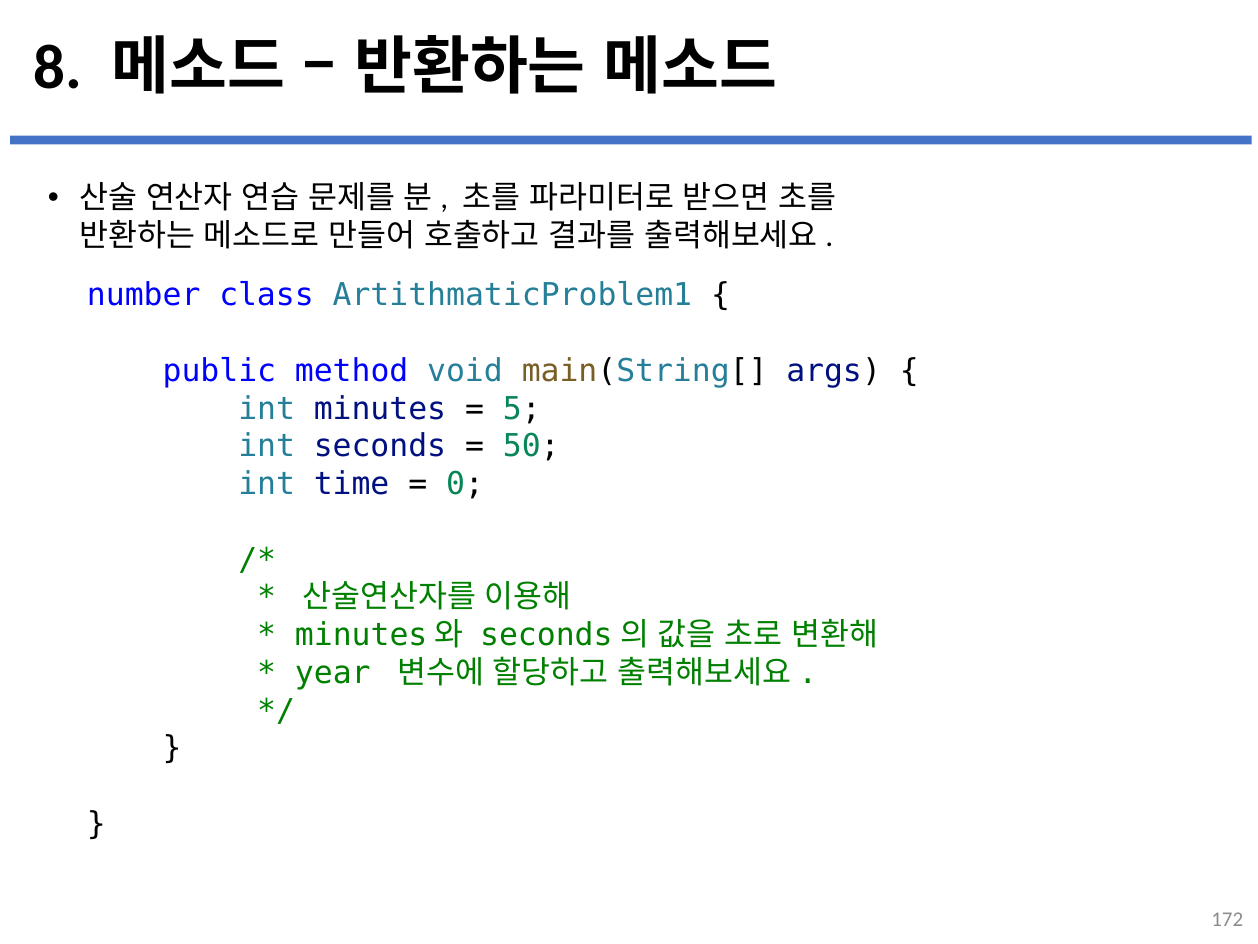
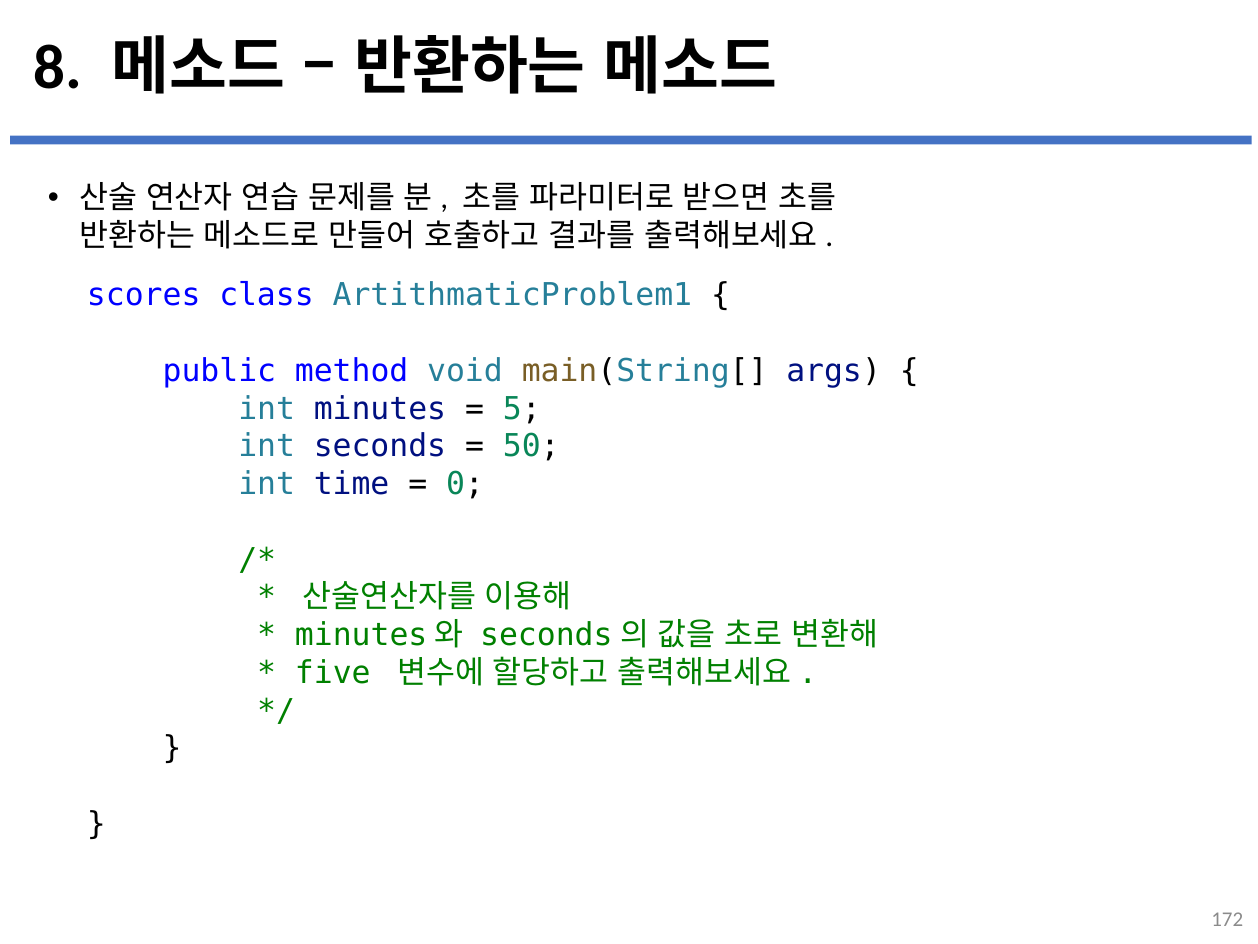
number: number -> scores
year: year -> five
